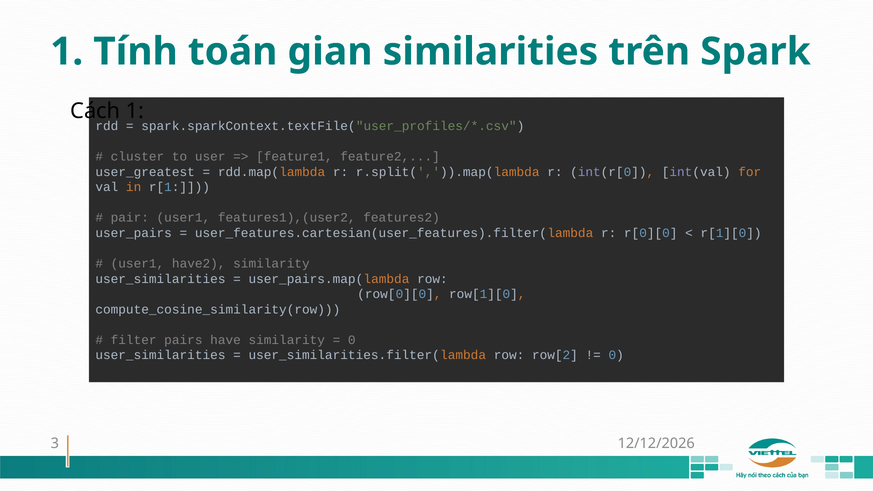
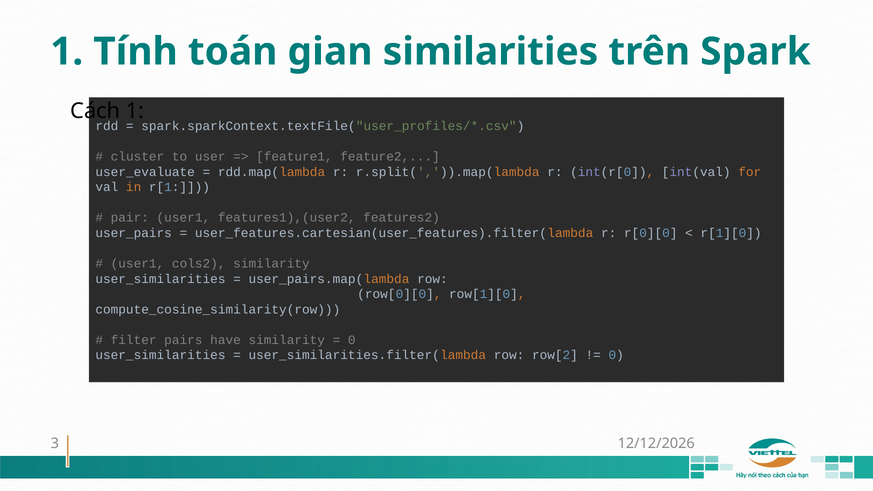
user_greatest: user_greatest -> user_evaluate
have2: have2 -> cols2
